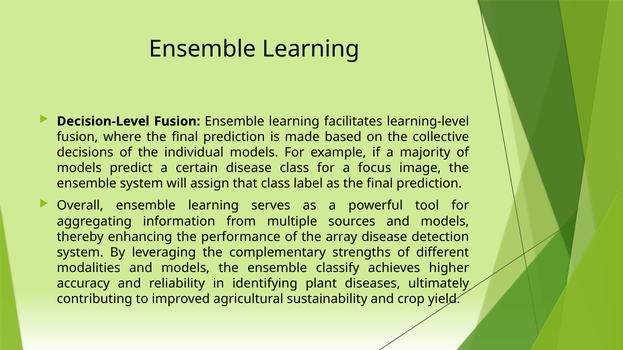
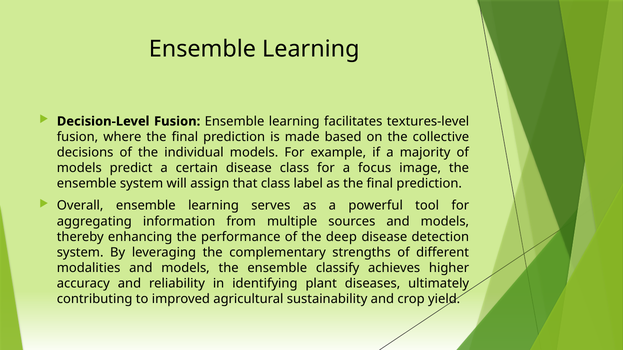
learning-level: learning-level -> textures-level
array: array -> deep
